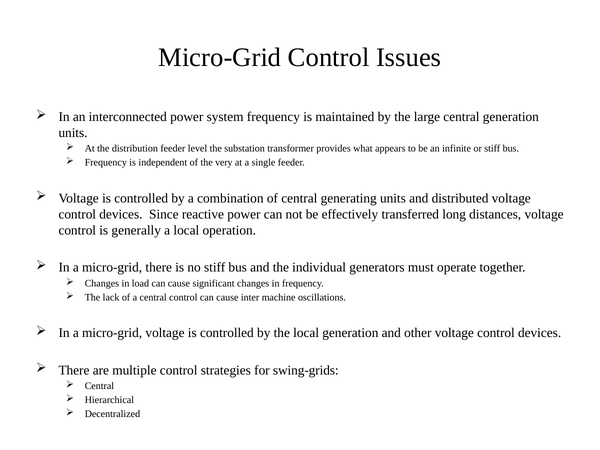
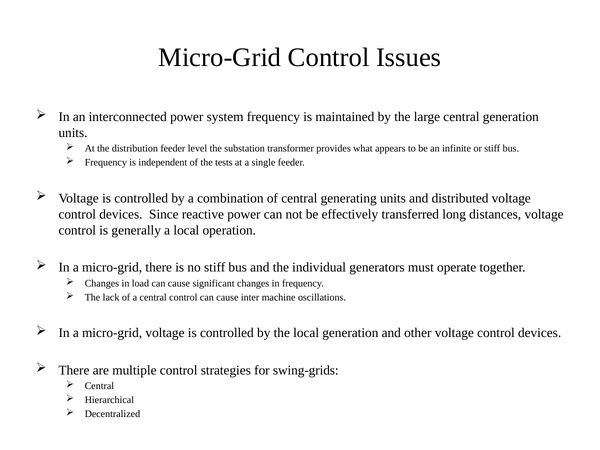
very: very -> tests
